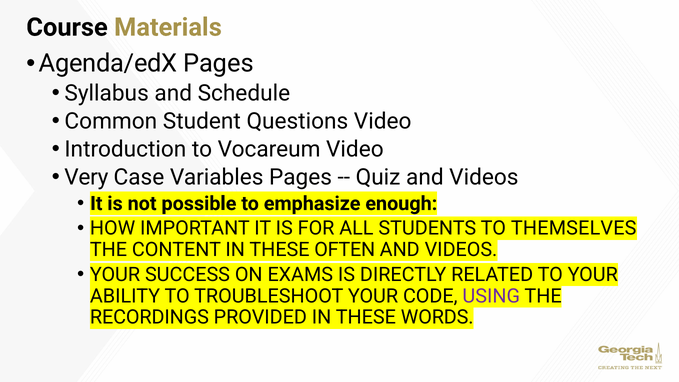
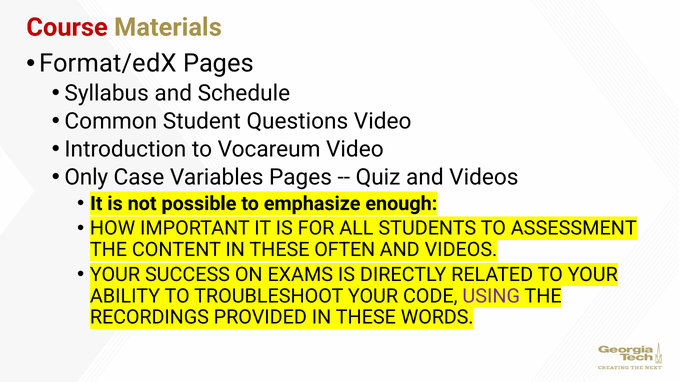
Course colour: black -> red
Agenda/edX: Agenda/edX -> Format/edX
Very: Very -> Only
THEMSELVES: THEMSELVES -> ASSESSMENT
